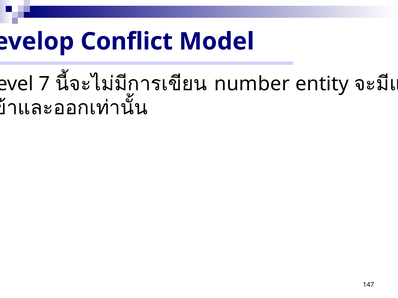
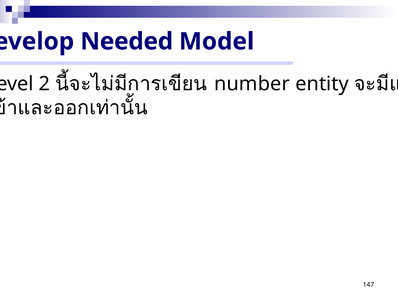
Conflict: Conflict -> Needed
7: 7 -> 2
